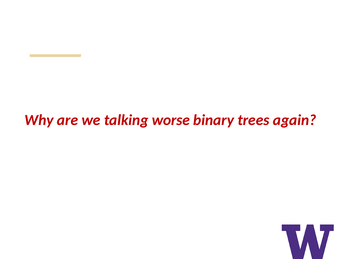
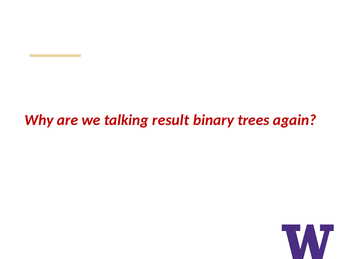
worse: worse -> result
